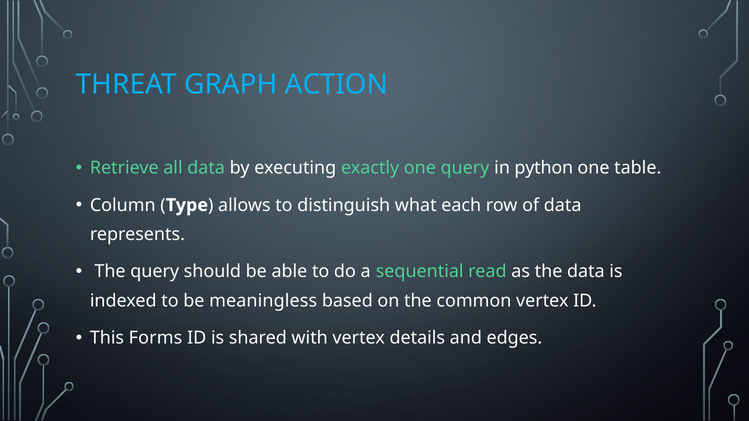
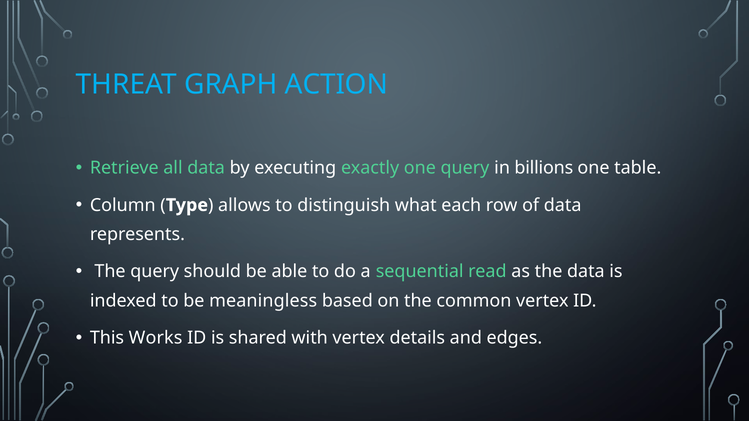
python: python -> billions
Forms: Forms -> Works
